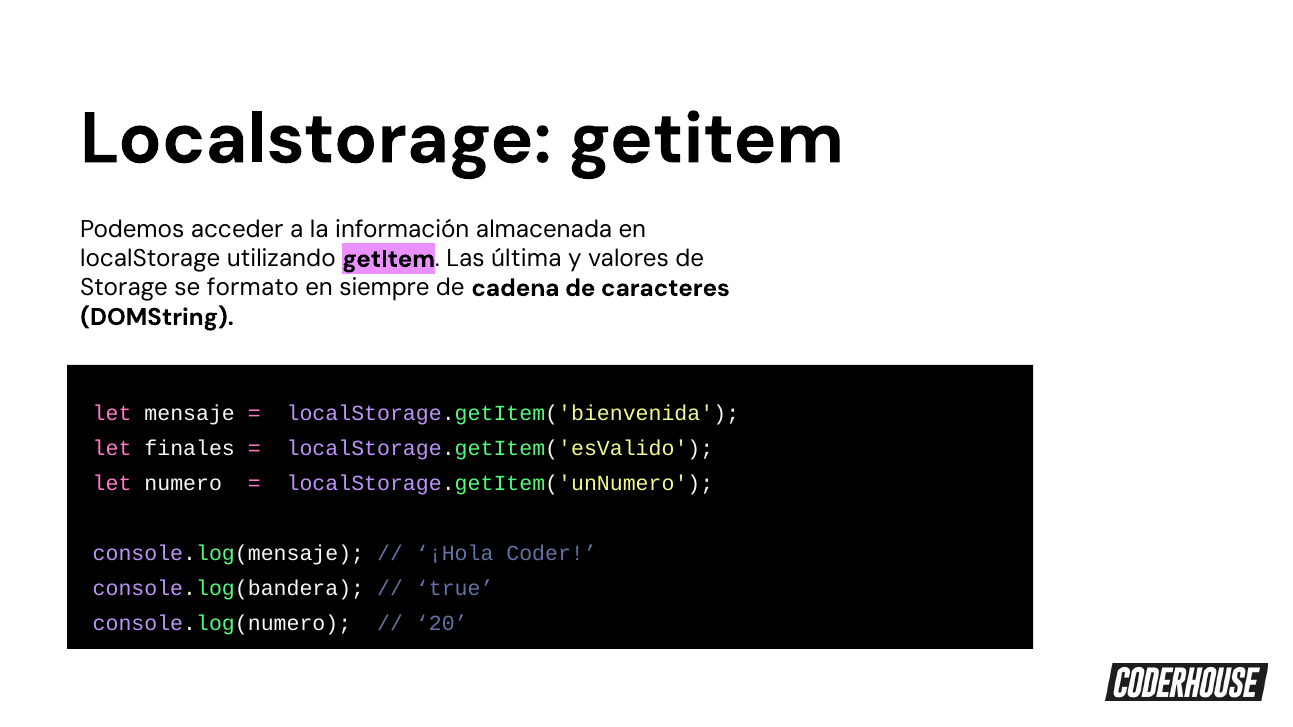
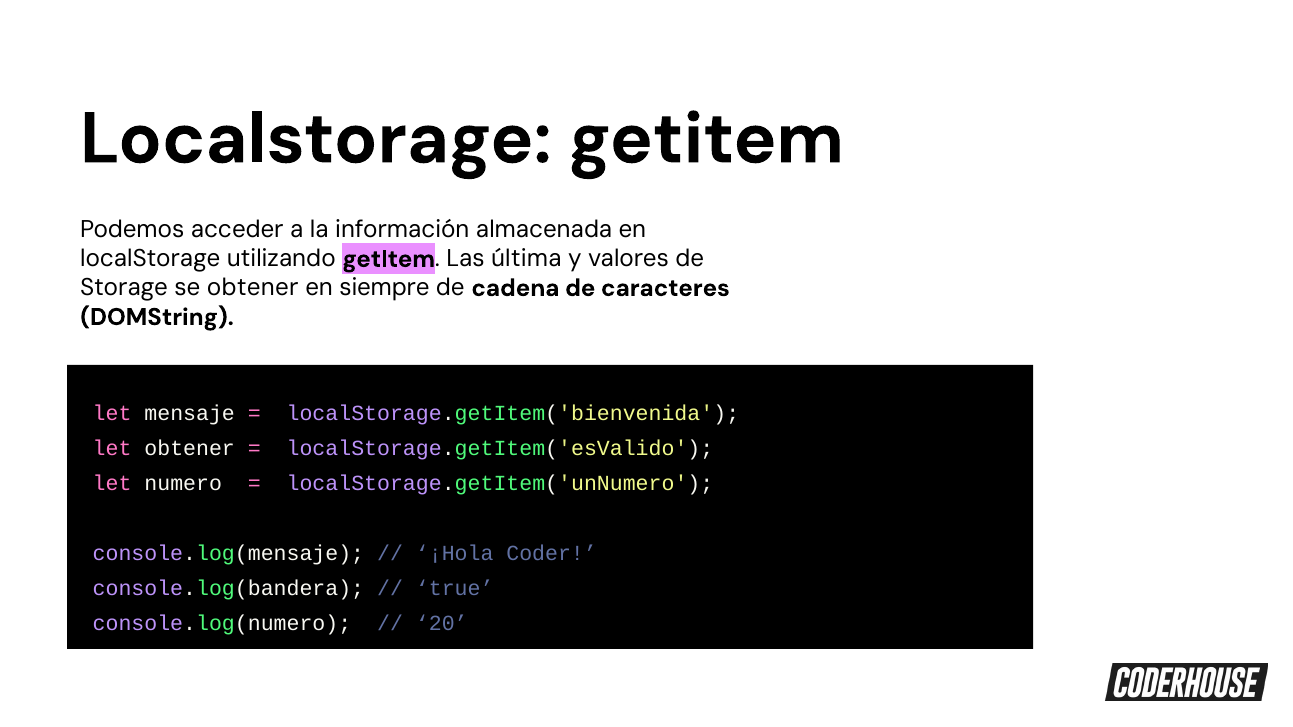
se formato: formato -> obtener
let finales: finales -> obtener
